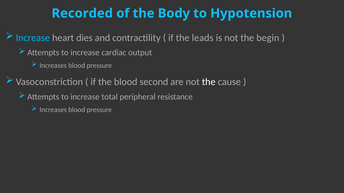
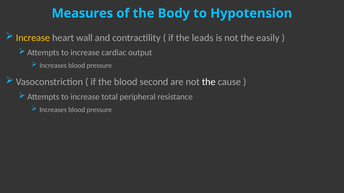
Recorded: Recorded -> Measures
Increase at (33, 38) colour: light blue -> yellow
dies: dies -> wall
begin: begin -> easily
